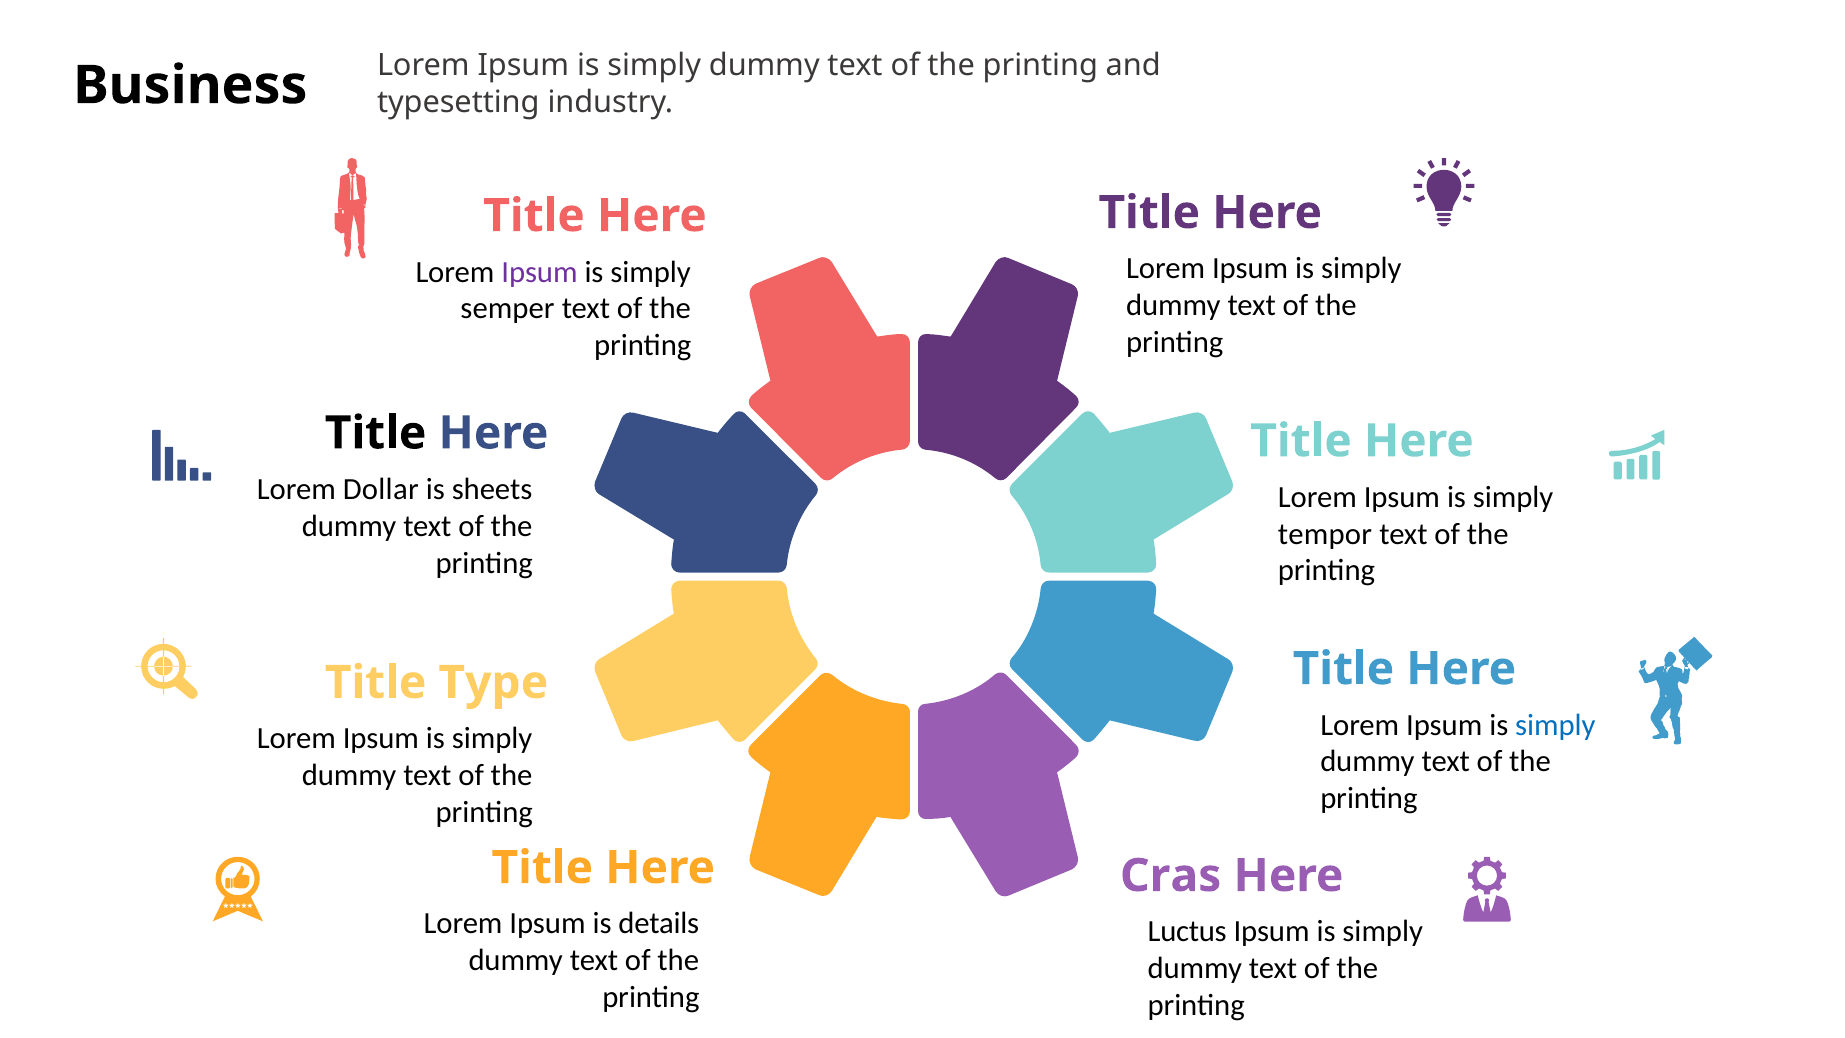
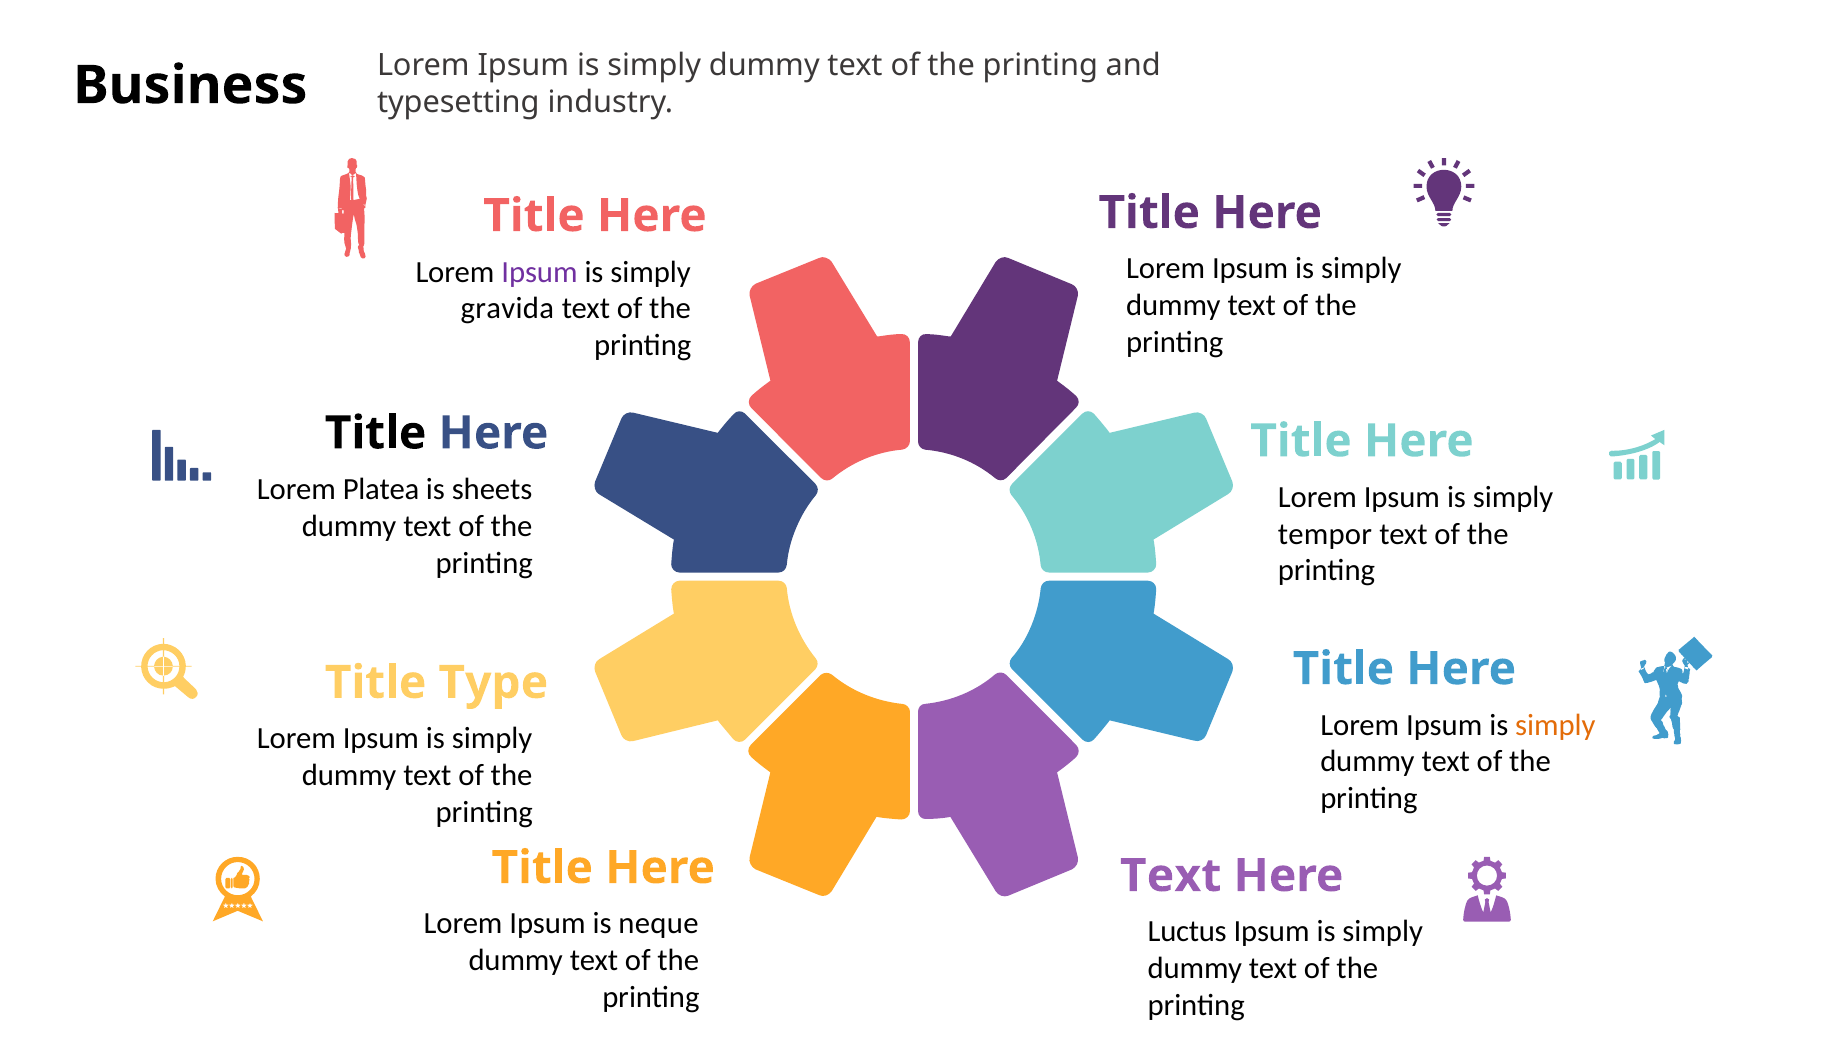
semper: semper -> gravida
Dollar: Dollar -> Platea
simply at (1555, 725) colour: blue -> orange
Cras at (1171, 876): Cras -> Text
details: details -> neque
